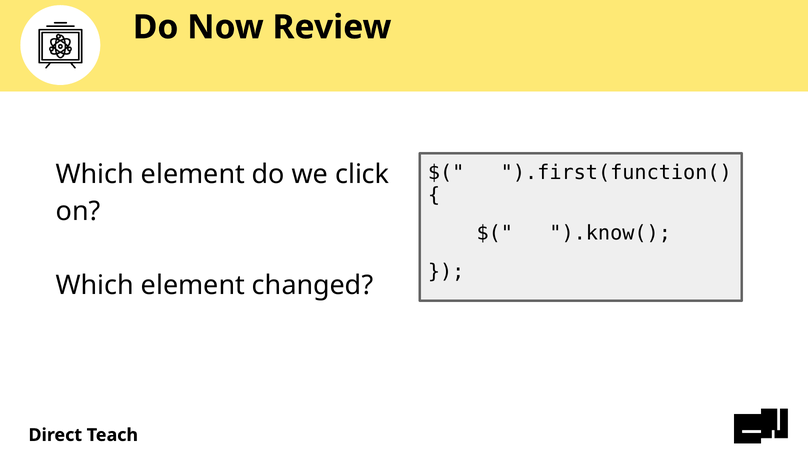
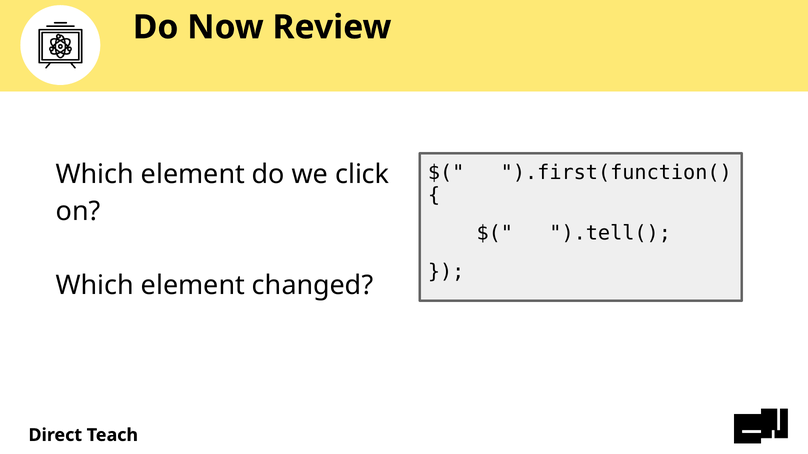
).know(: ).know( -> ).tell(
